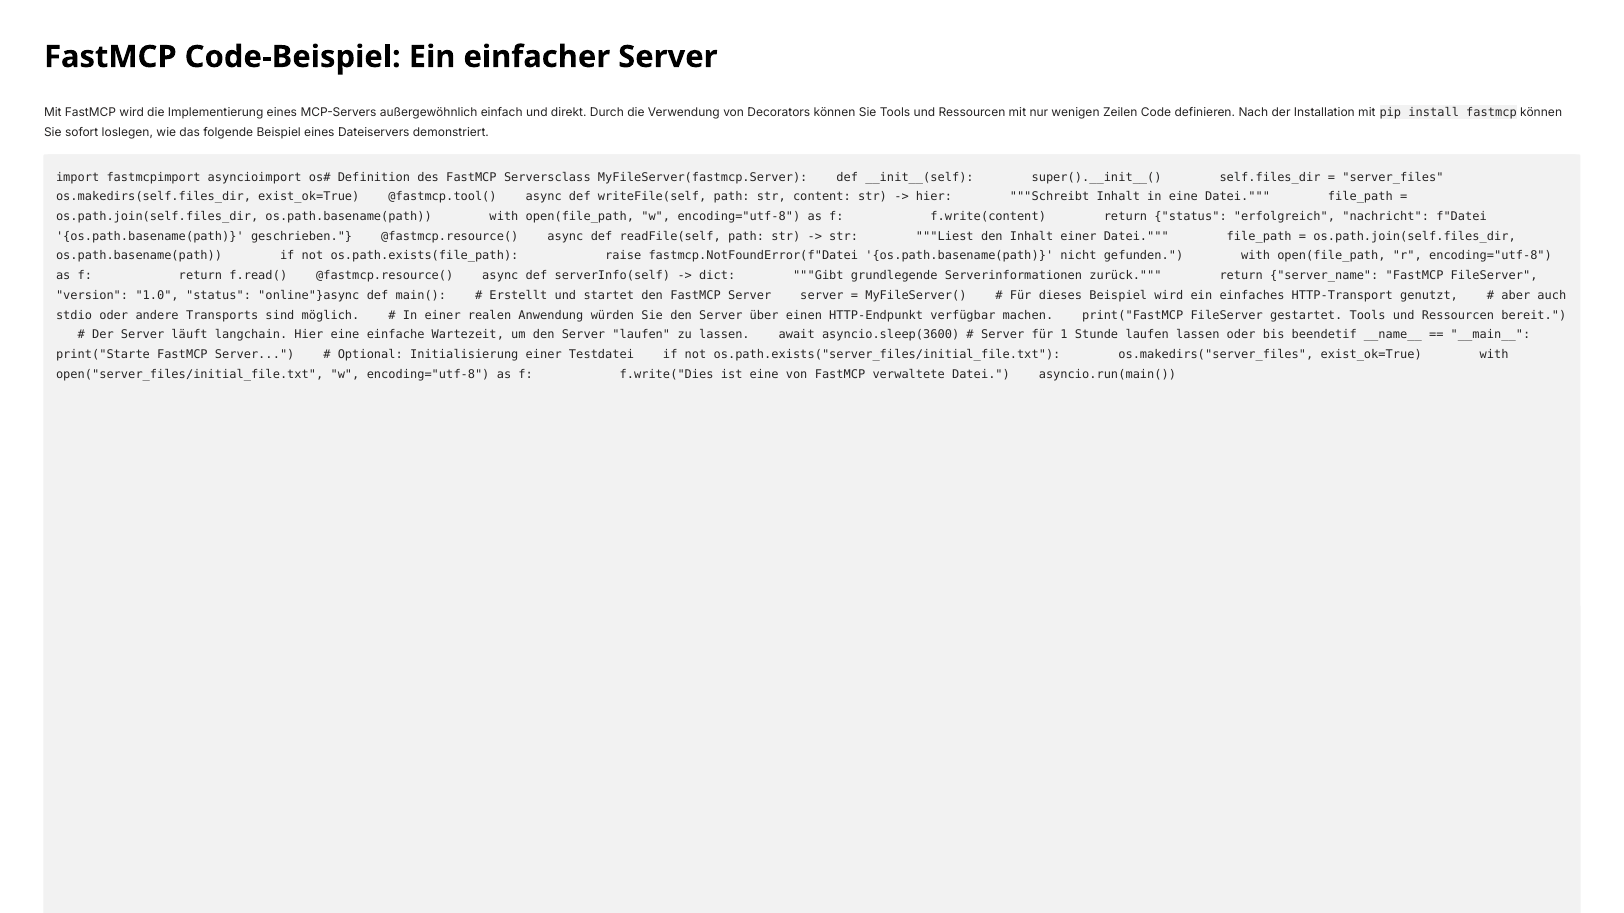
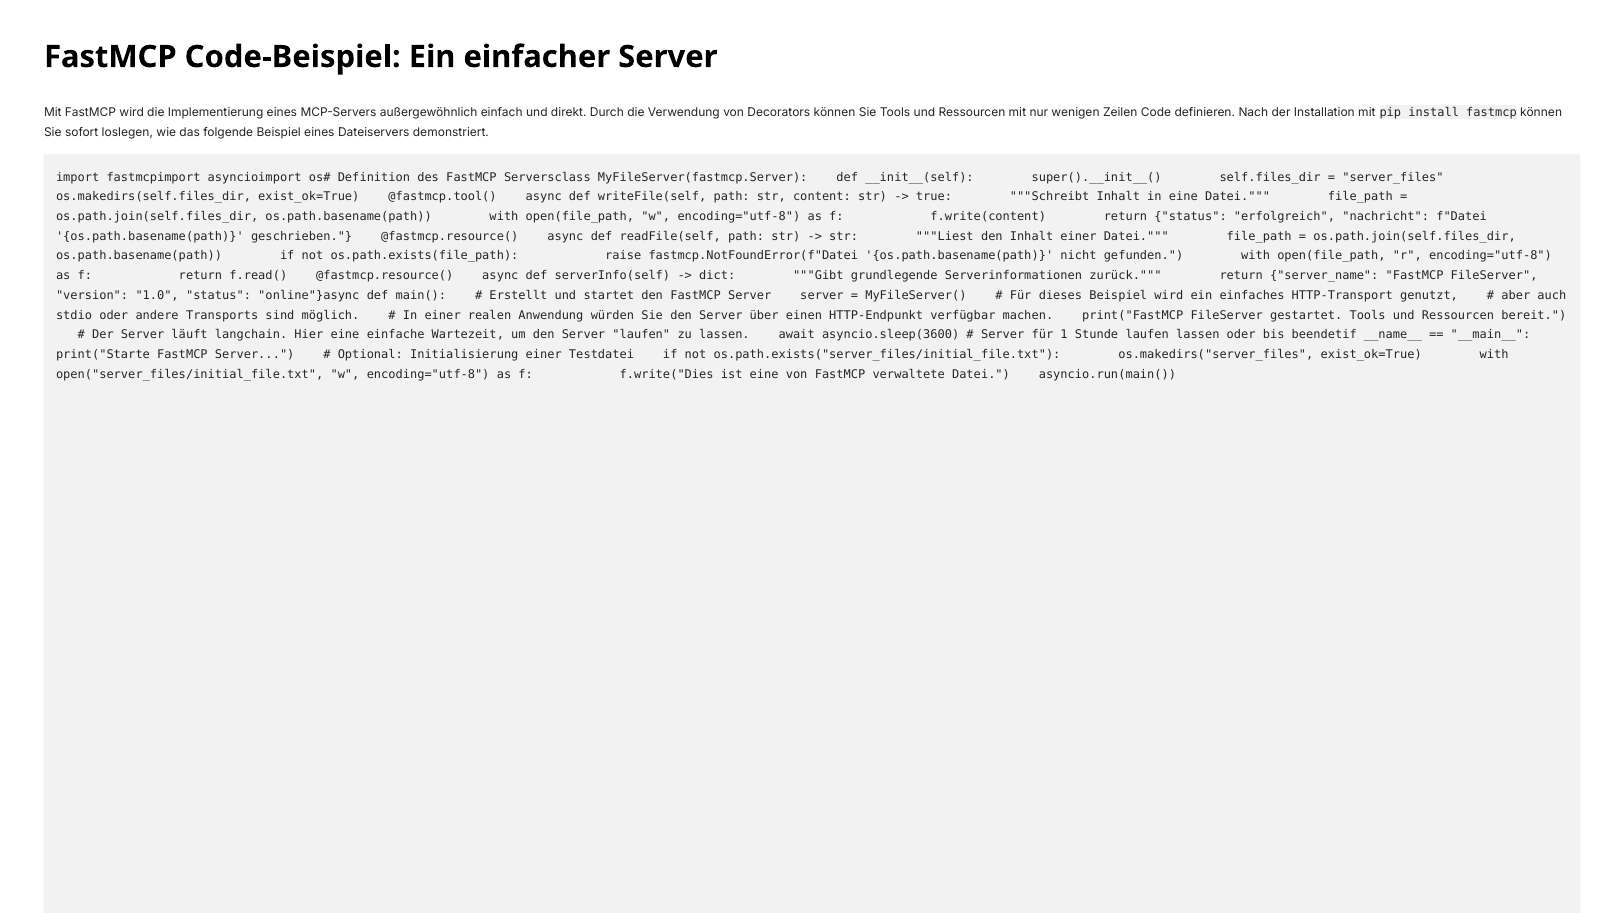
hier at (934, 197): hier -> true
